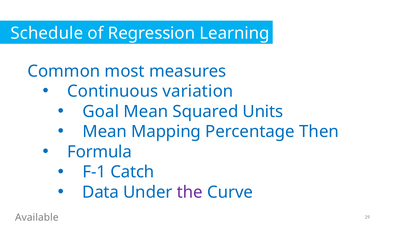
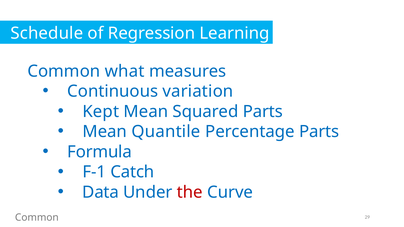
most: most -> what
Goal: Goal -> Kept
Squared Units: Units -> Parts
Mapping: Mapping -> Quantile
Percentage Then: Then -> Parts
the colour: purple -> red
Available at (37, 218): Available -> Common
